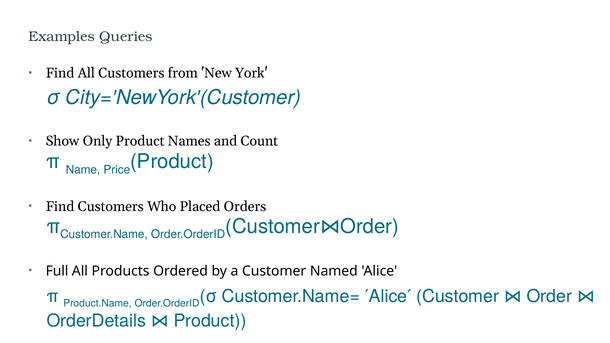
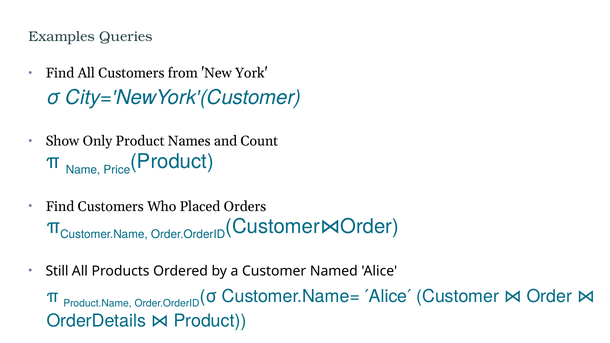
Full: Full -> Still
